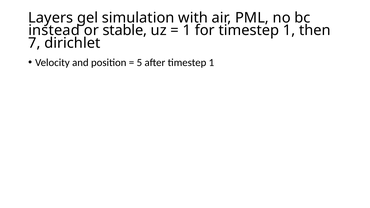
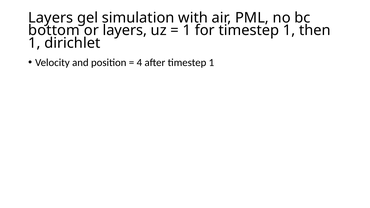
instead: instead -> bottom
or stable: stable -> layers
7 at (34, 43): 7 -> 1
5: 5 -> 4
